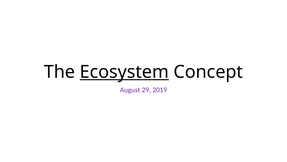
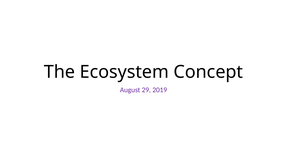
Ecosystem underline: present -> none
